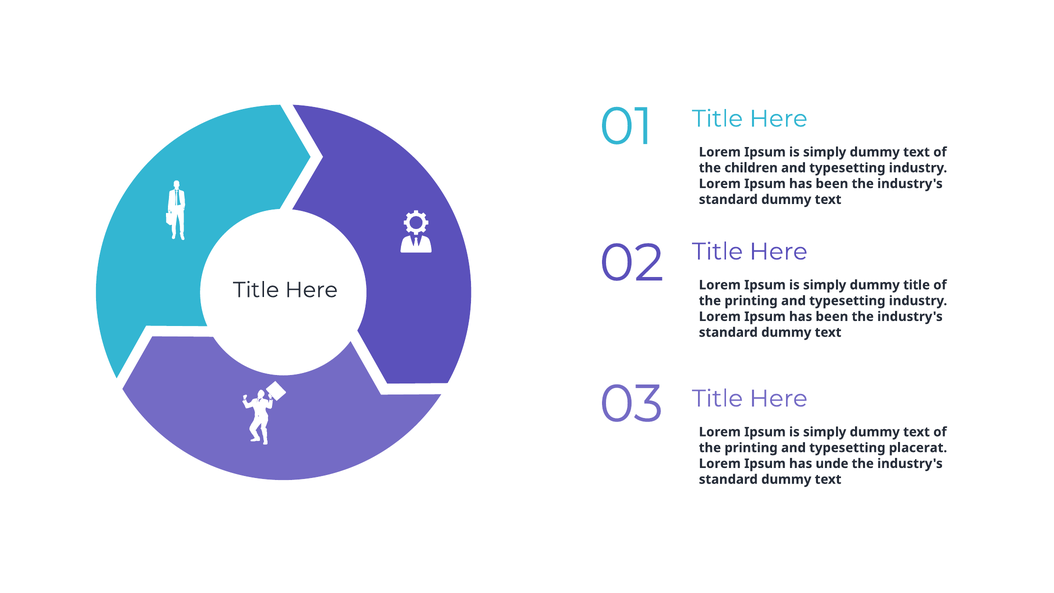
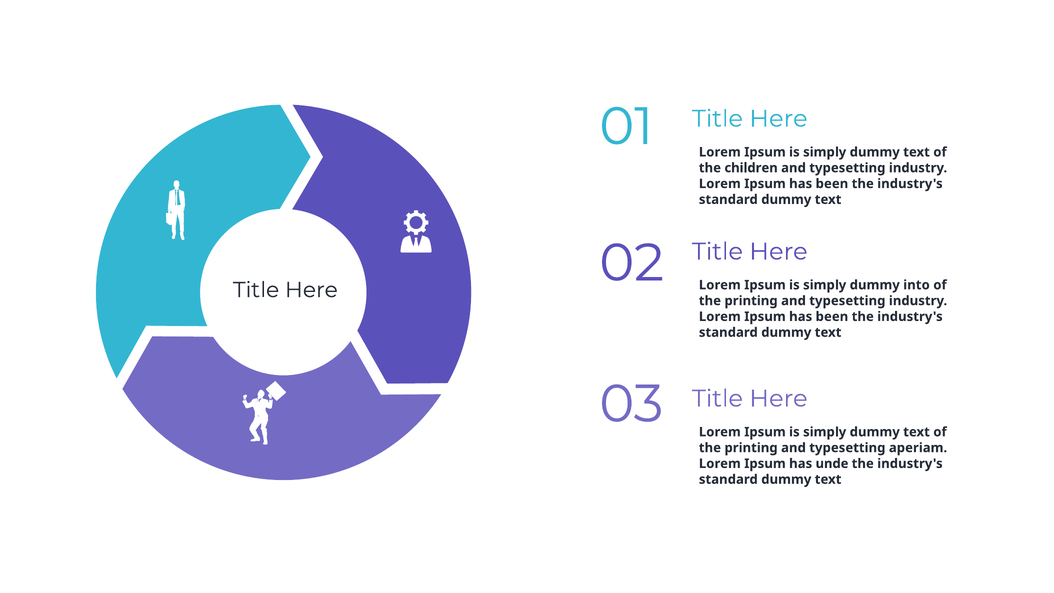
dummy title: title -> into
placerat: placerat -> aperiam
